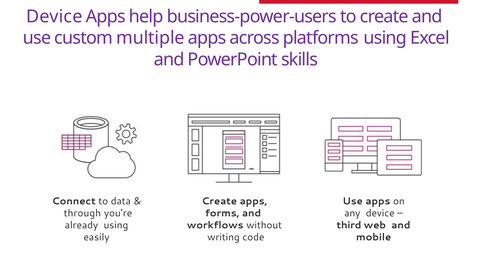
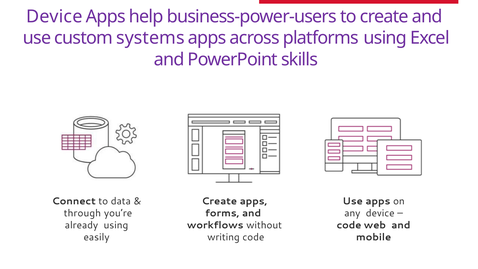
multiple: multiple -> systems
third at (349, 225): third -> code
